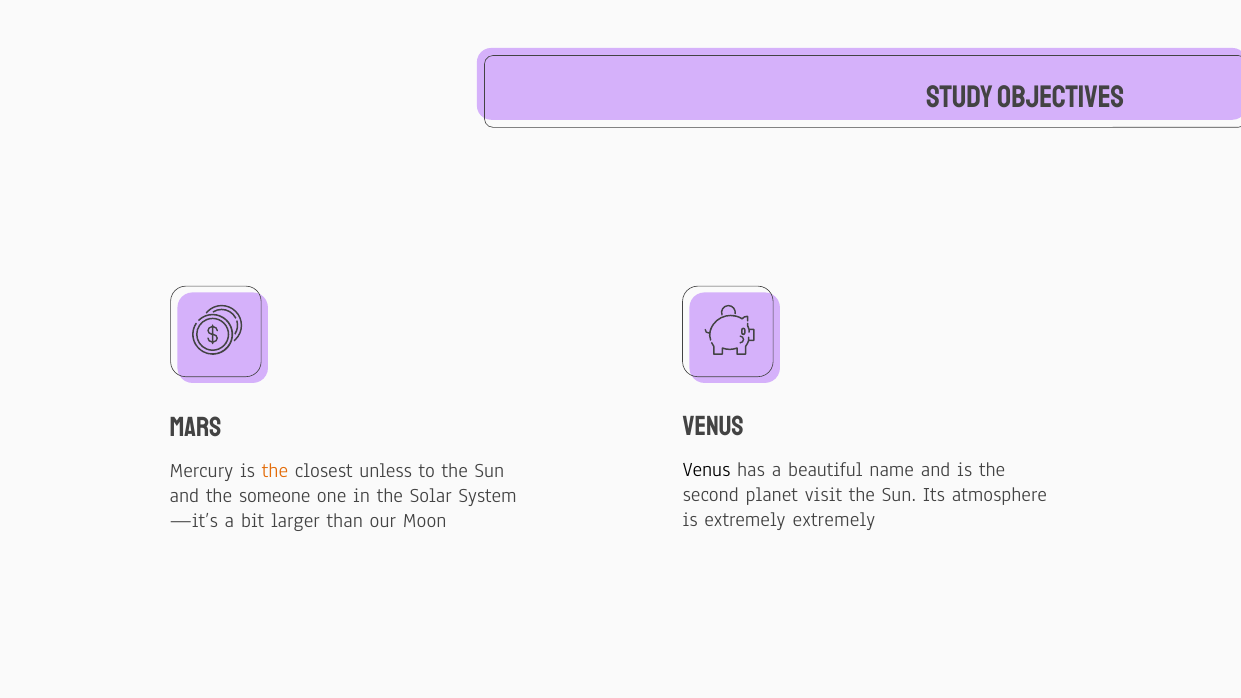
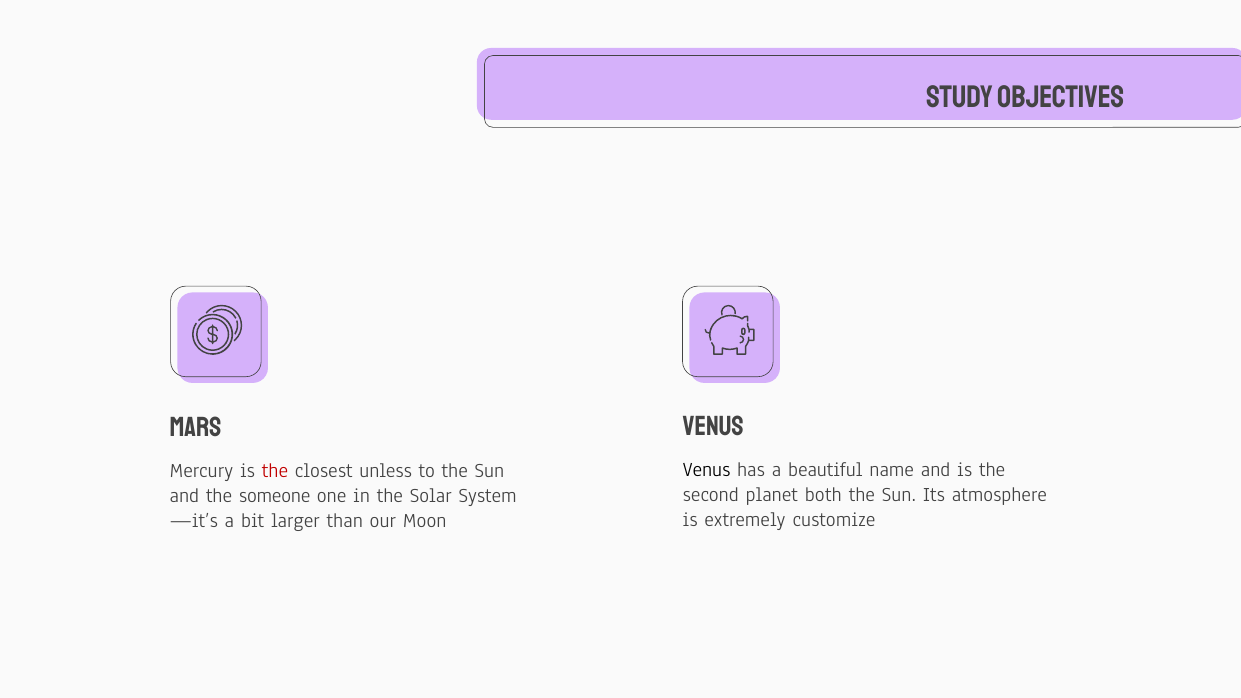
the at (275, 471) colour: orange -> red
visit: visit -> both
extremely extremely: extremely -> customize
